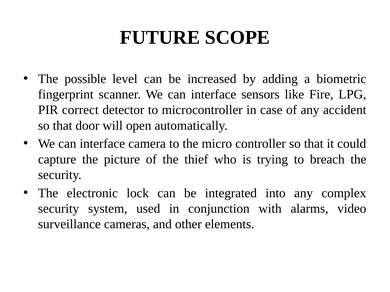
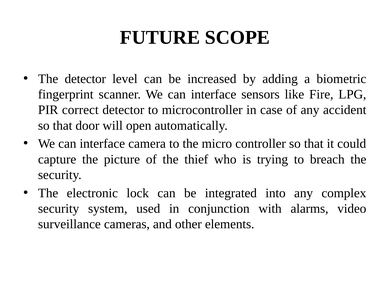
The possible: possible -> detector
